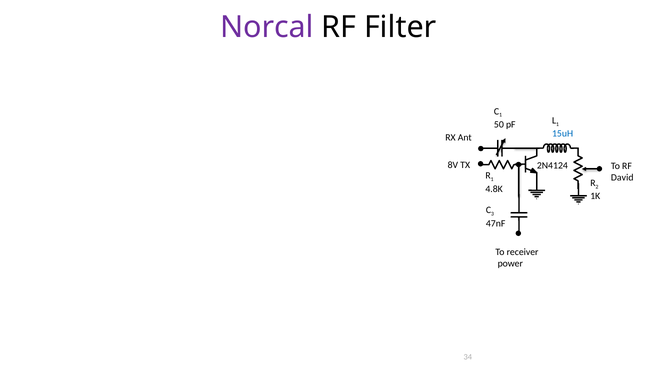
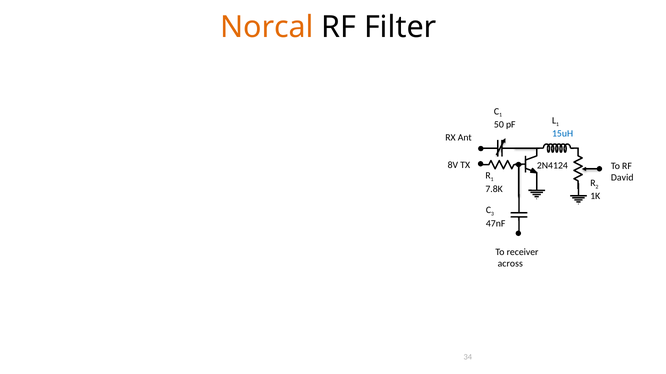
Norcal colour: purple -> orange
4.8K: 4.8K -> 7.8K
power: power -> across
